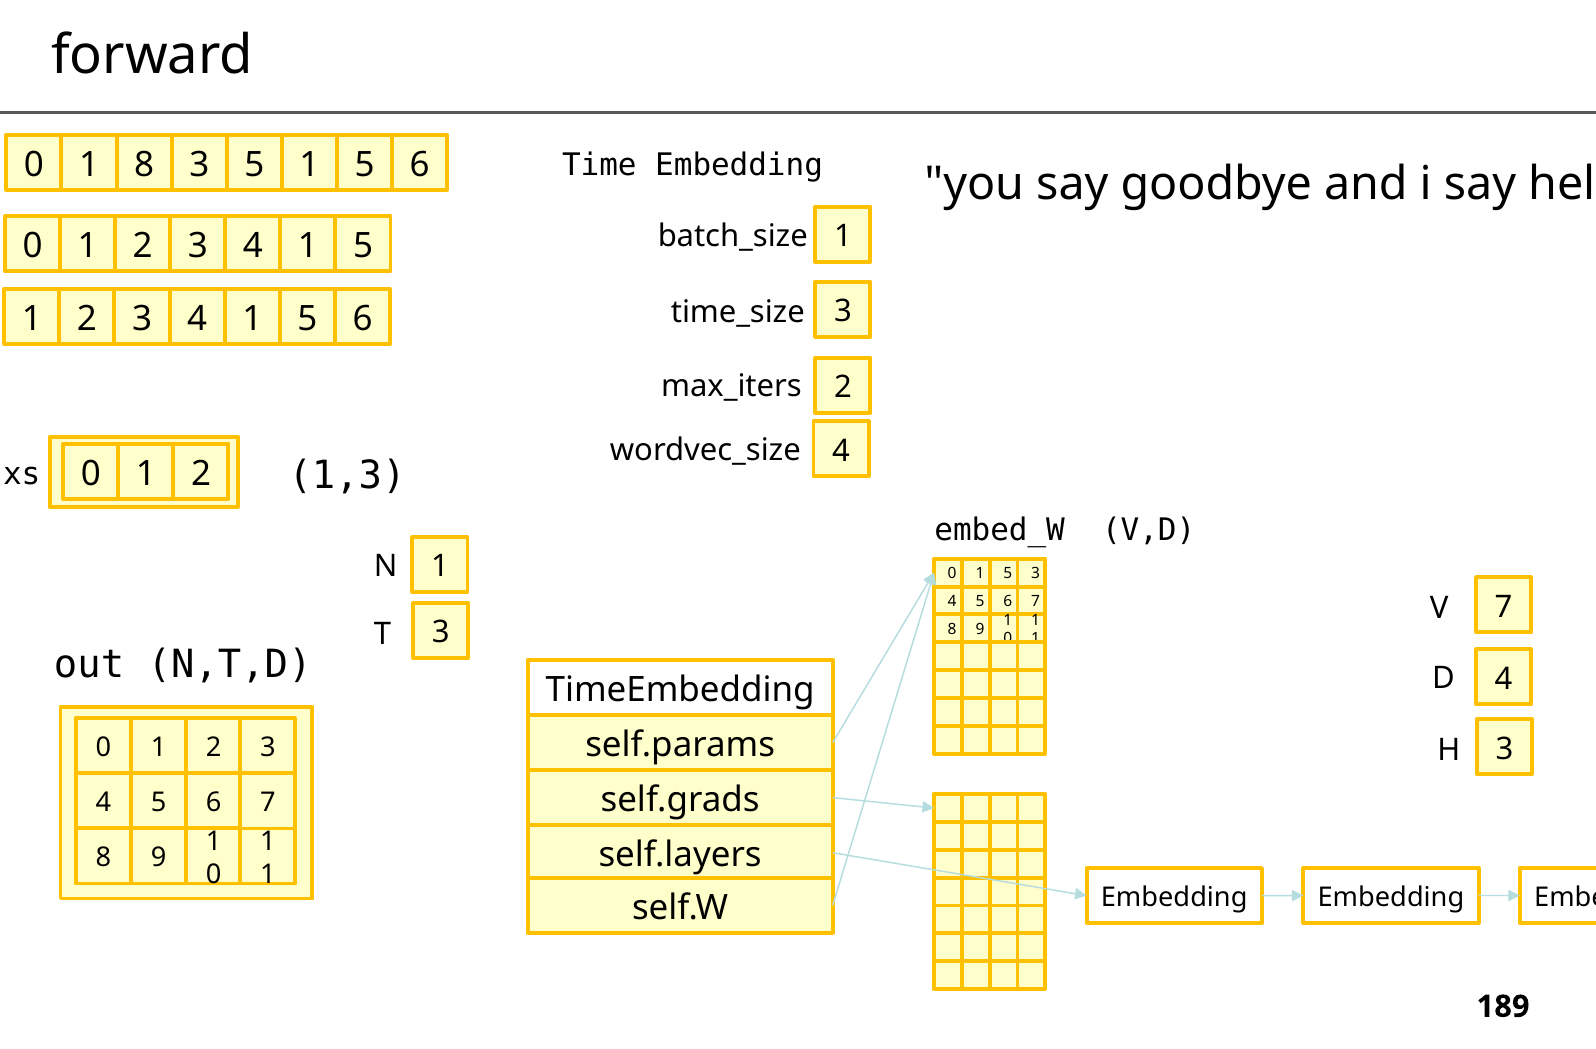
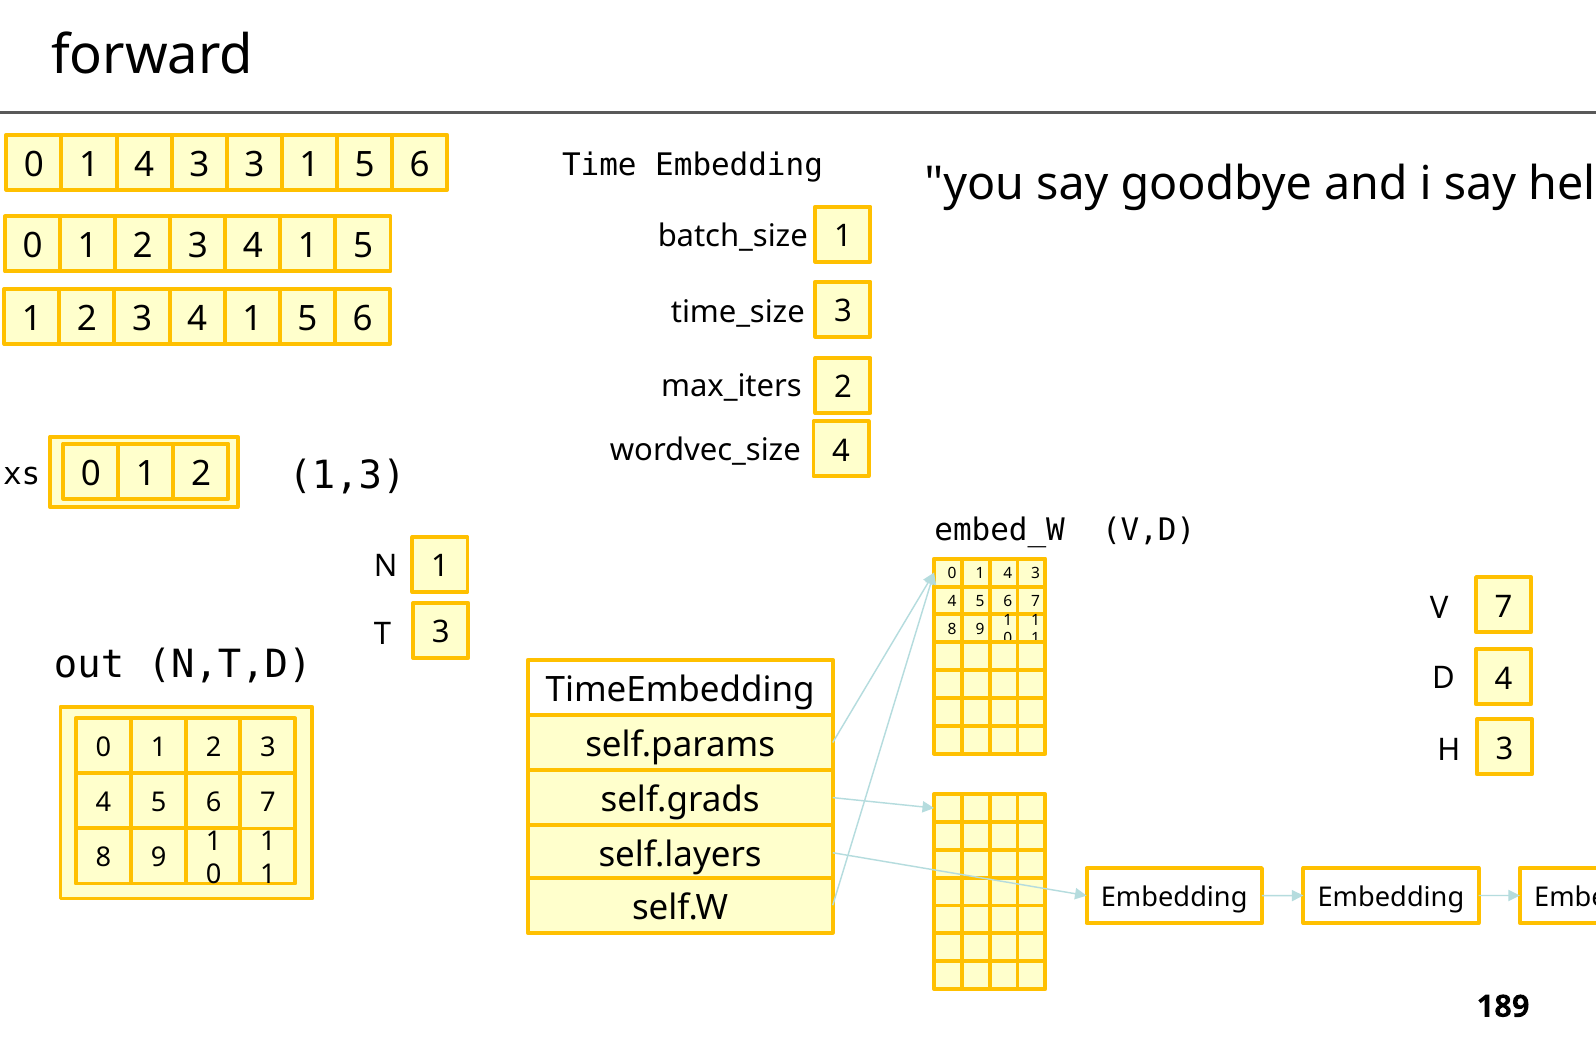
8 at (144, 165): 8 -> 4
3 5: 5 -> 3
5 at (1008, 573): 5 -> 4
